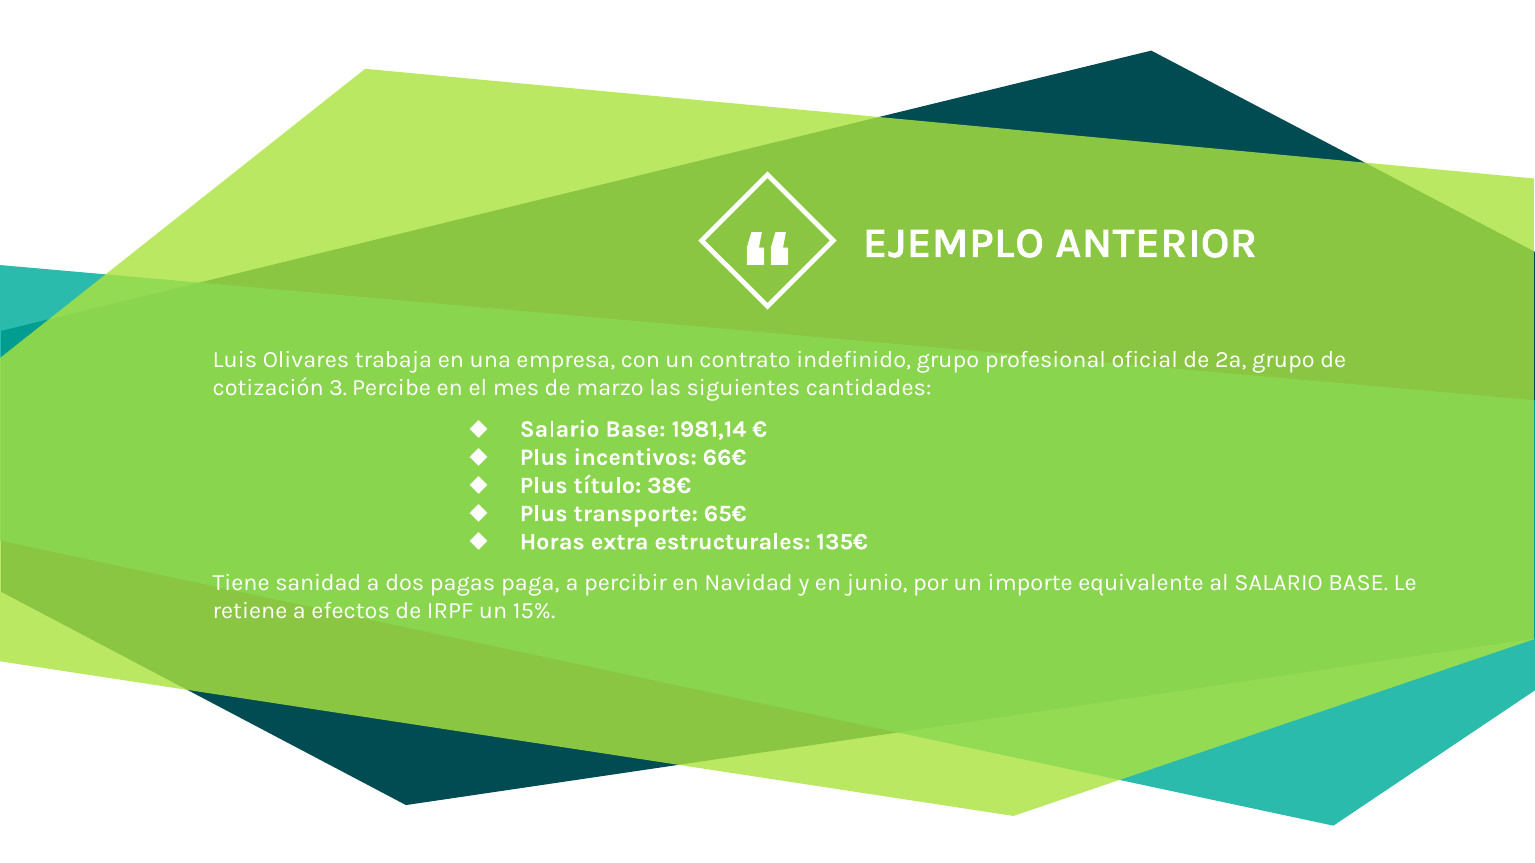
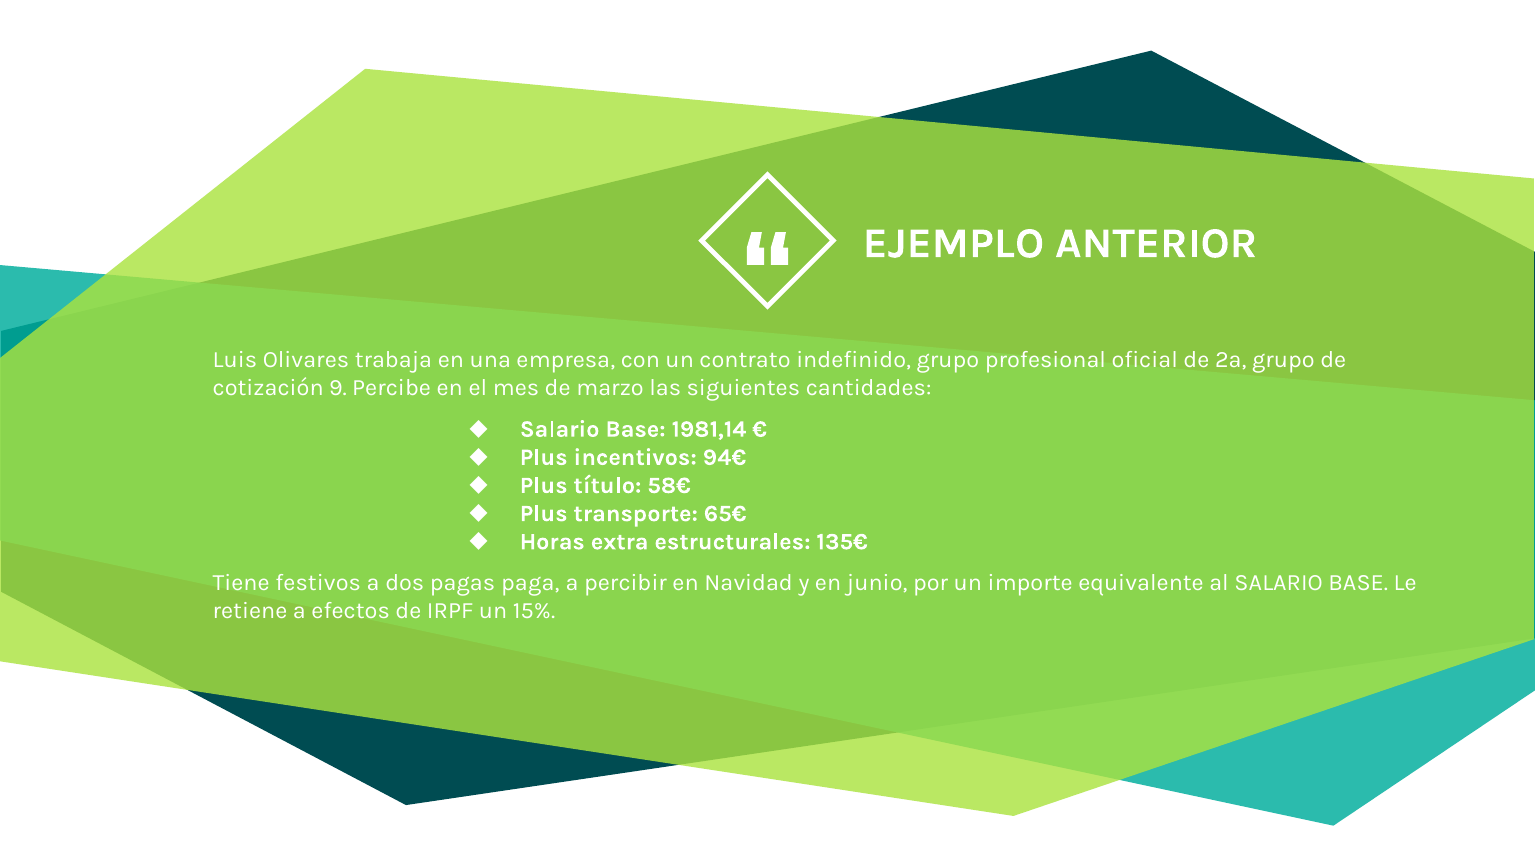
3: 3 -> 9
66€: 66€ -> 94€
38€: 38€ -> 58€
sanidad: sanidad -> festivos
